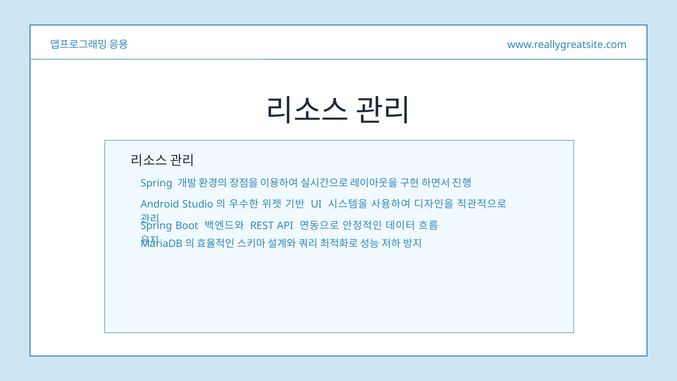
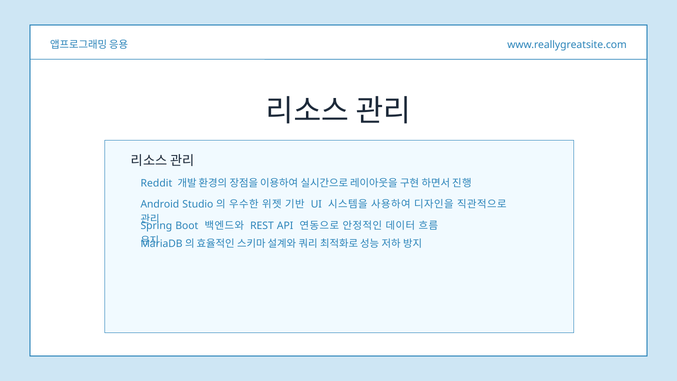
Spring at (156, 183): Spring -> Reddit
